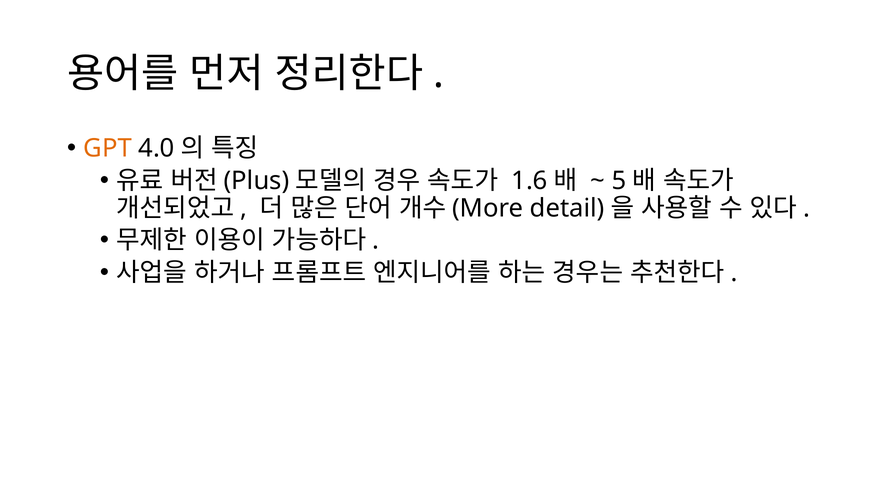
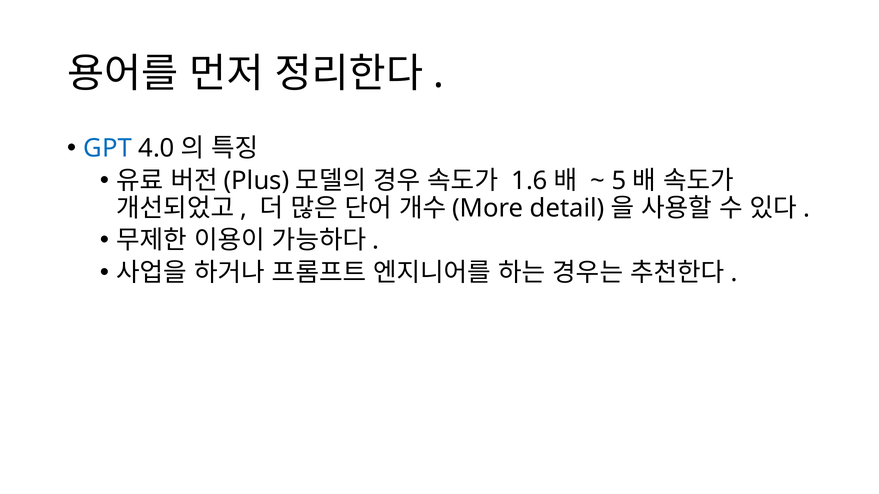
GPT colour: orange -> blue
